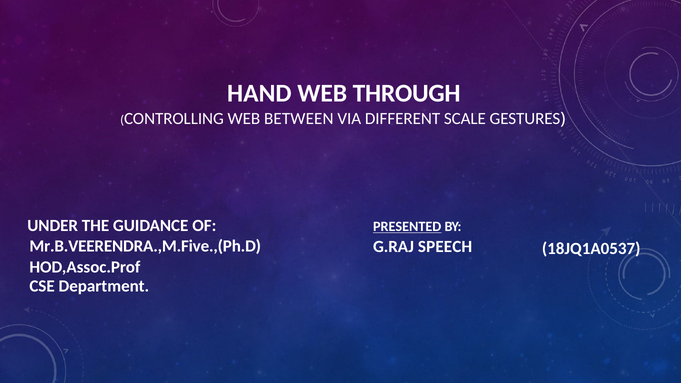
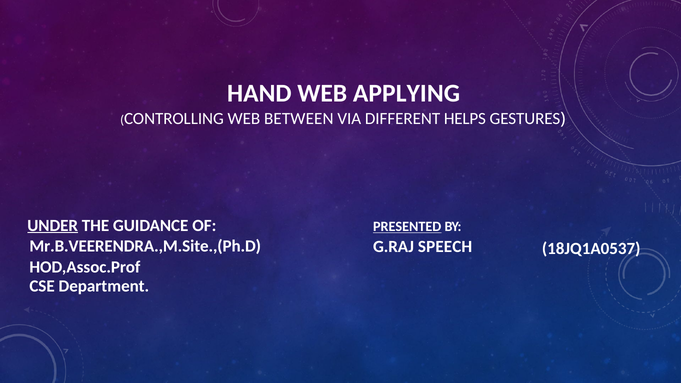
THROUGH: THROUGH -> APPLYING
SCALE: SCALE -> HELPS
UNDER underline: none -> present
Mr.B.VEERENDRA.,M.Five.,(Ph.D: Mr.B.VEERENDRA.,M.Five.,(Ph.D -> Mr.B.VEERENDRA.,M.Site.,(Ph.D
